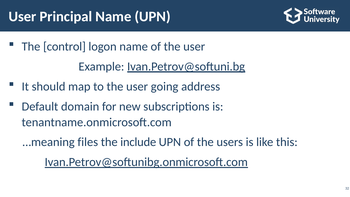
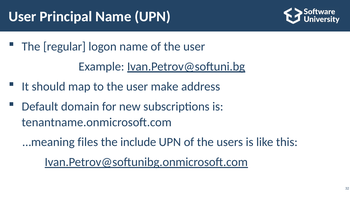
control: control -> regular
going: going -> make
